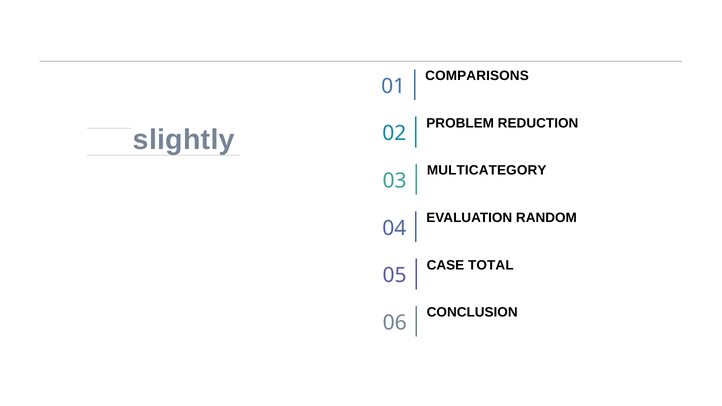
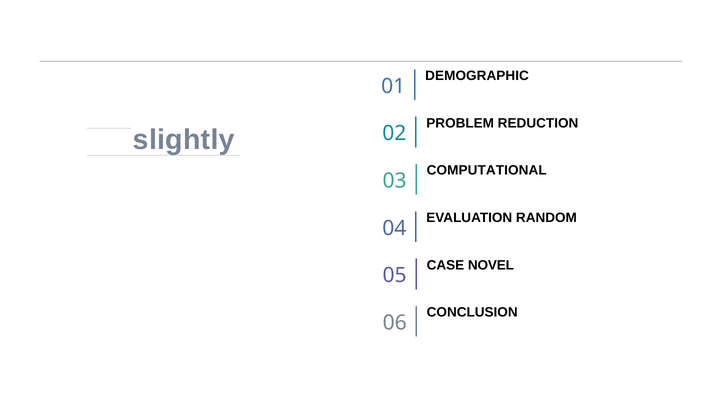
COMPARISONS: COMPARISONS -> DEMOGRAPHIC
MULTICATEGORY: MULTICATEGORY -> COMPUTATIONAL
TOTAL: TOTAL -> NOVEL
